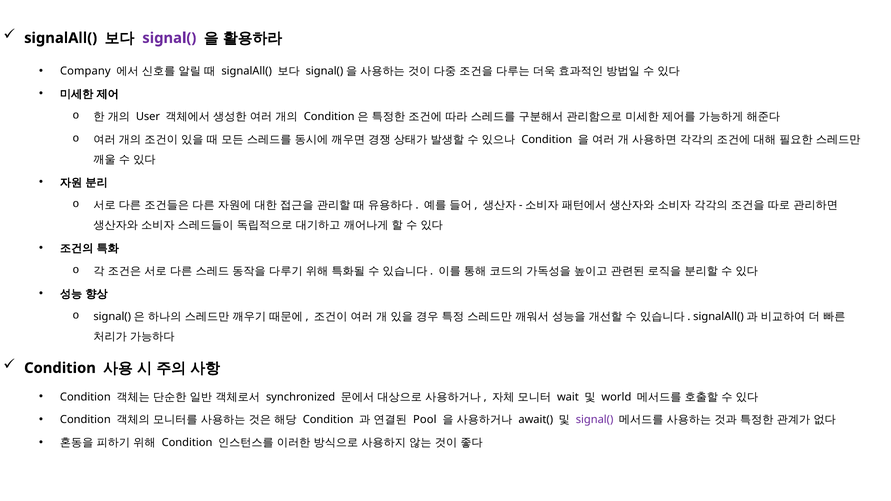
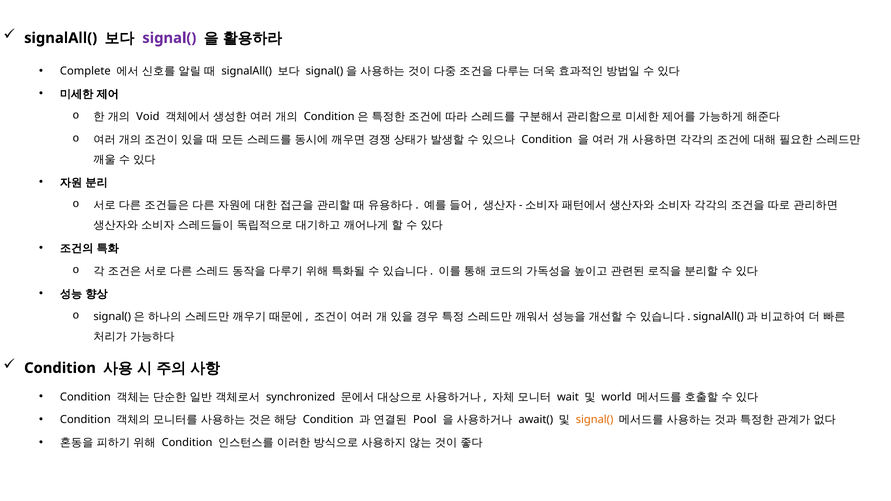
Company: Company -> Complete
User: User -> Void
signal( at (595, 420) colour: purple -> orange
